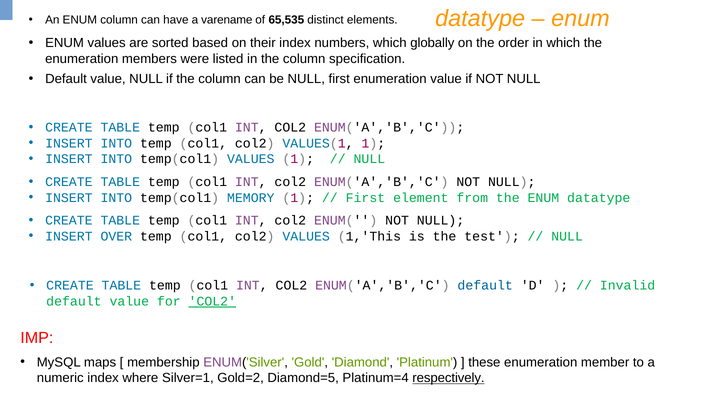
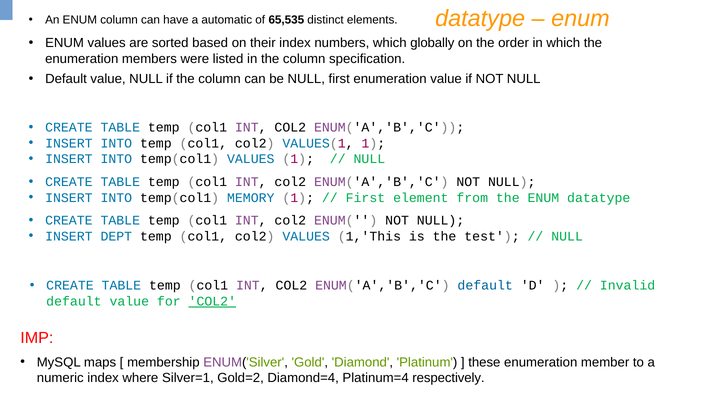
varename: varename -> automatic
OVER: OVER -> DEPT
Diamond=5: Diamond=5 -> Diamond=4
respectively underline: present -> none
